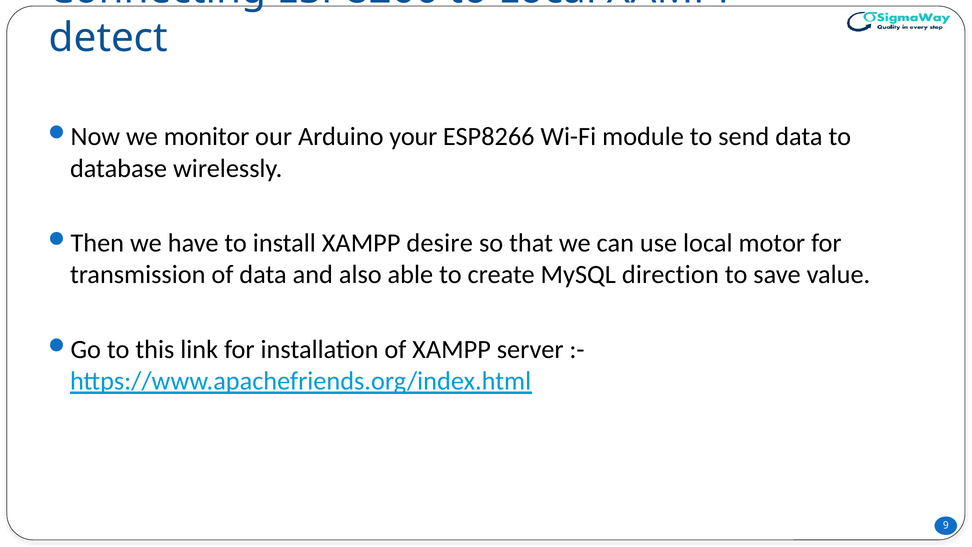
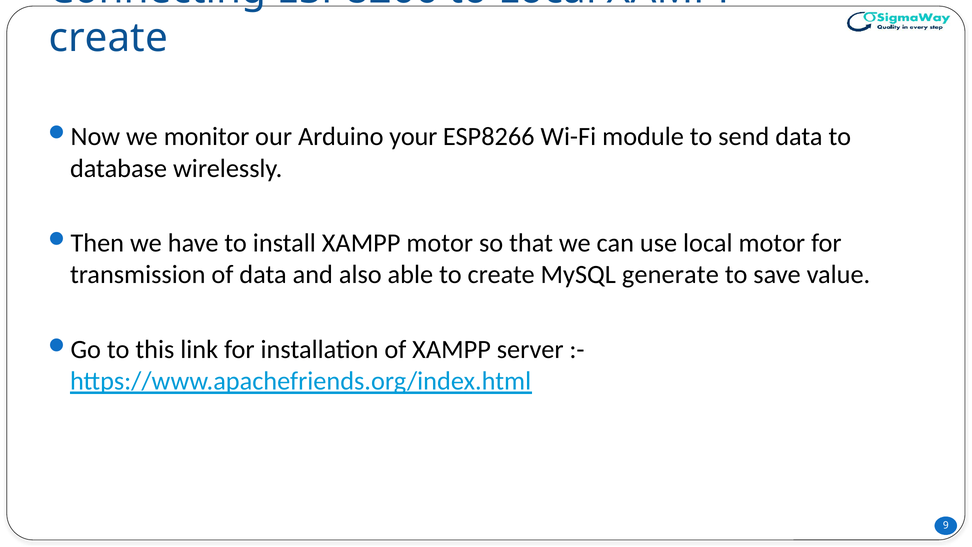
detect at (108, 38): detect -> create
XAMPP desire: desire -> motor
direction: direction -> generate
